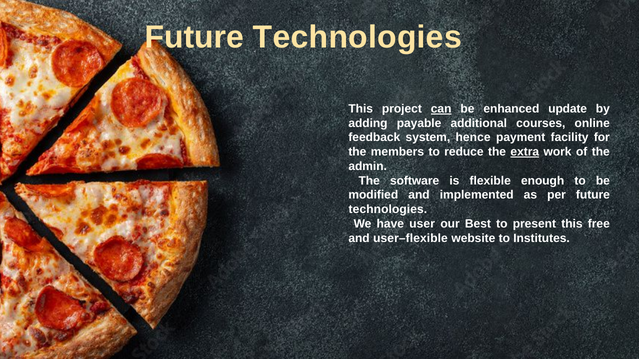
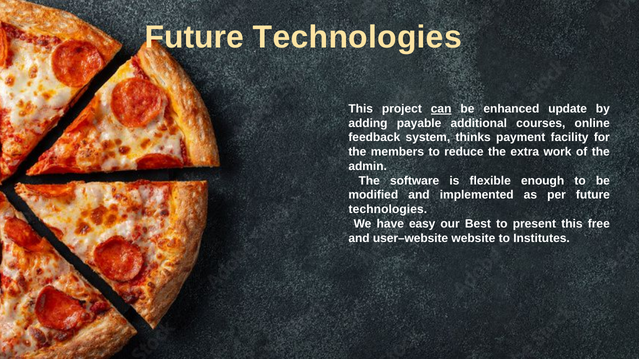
hence: hence -> thinks
extra underline: present -> none
user: user -> easy
user–flexible: user–flexible -> user–website
